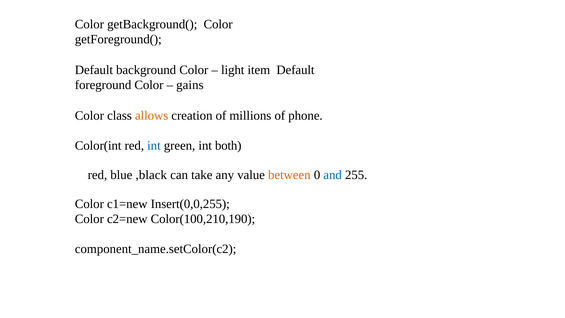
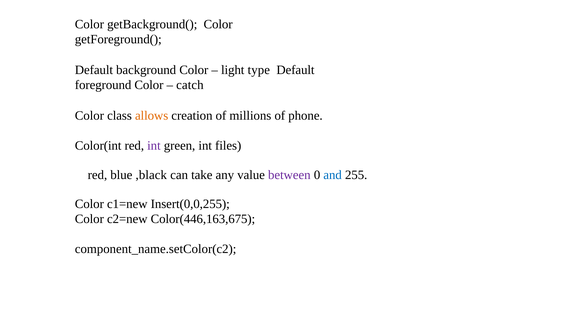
item: item -> type
gains: gains -> catch
int at (154, 145) colour: blue -> purple
both: both -> files
between colour: orange -> purple
Color(100,210,190: Color(100,210,190 -> Color(446,163,675
